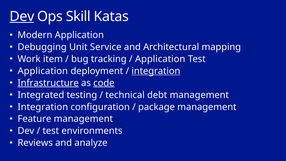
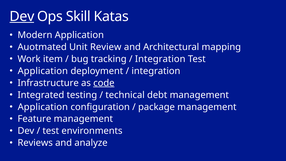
Debugging: Debugging -> Auotmated
Service: Service -> Review
Application at (160, 59): Application -> Integration
integration at (156, 71) underline: present -> none
Infrastructure underline: present -> none
Integration at (43, 107): Integration -> Application
